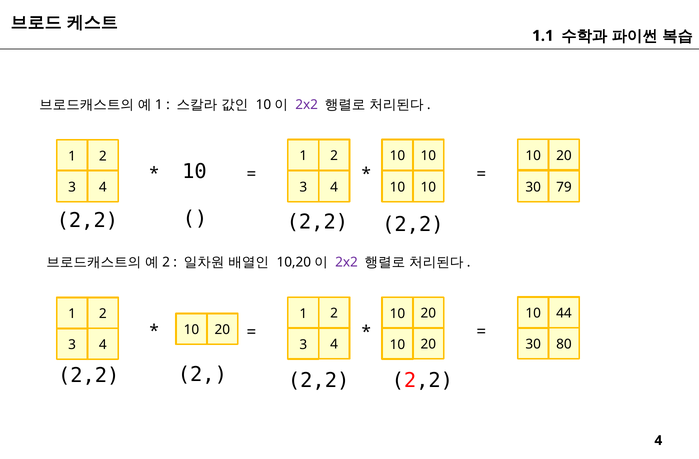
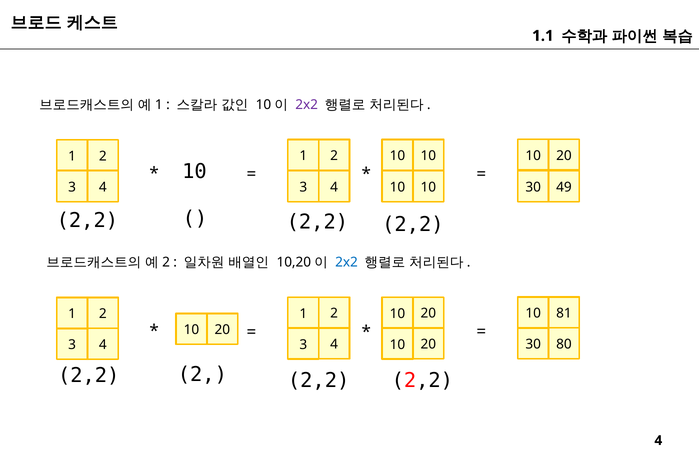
79: 79 -> 49
2x2 at (346, 262) colour: purple -> blue
44: 44 -> 81
